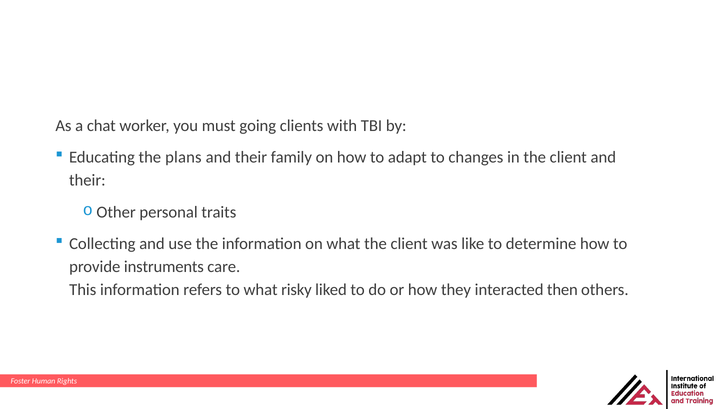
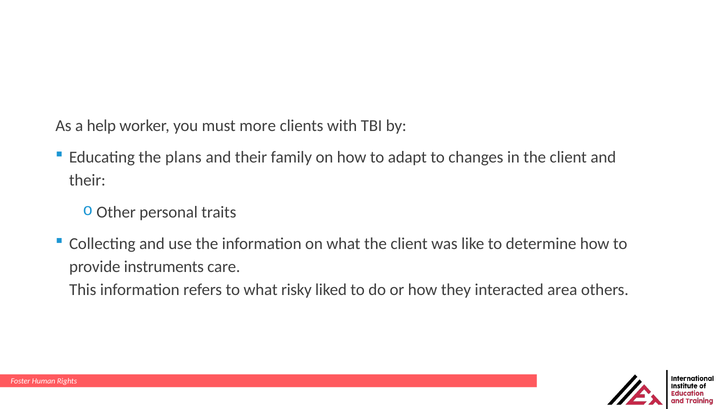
chat: chat -> help
going: going -> more
then: then -> area
